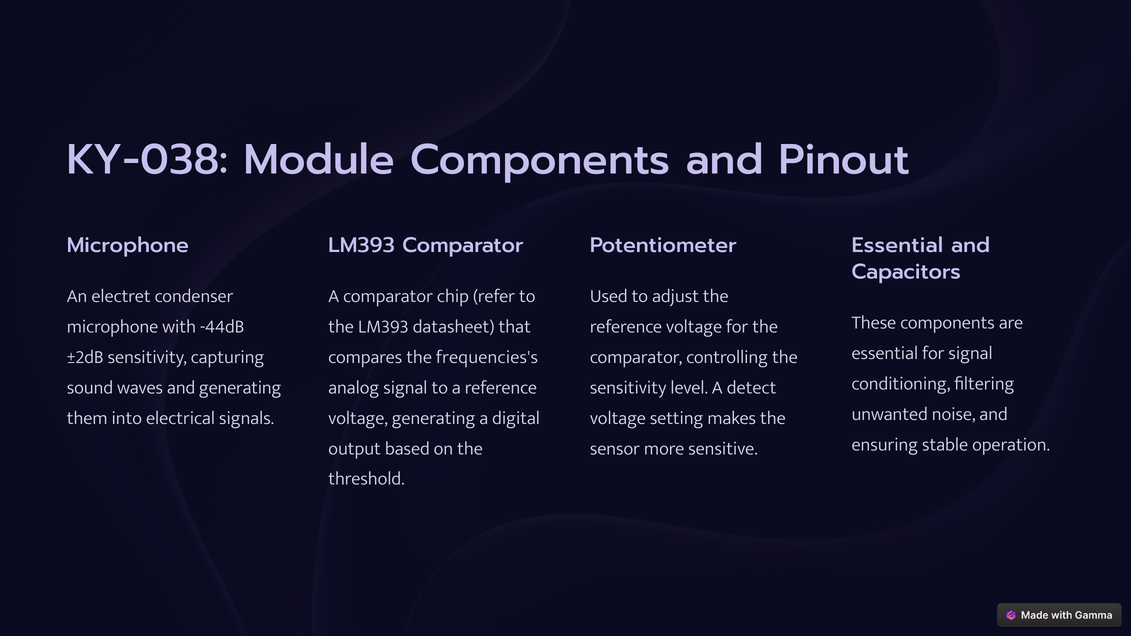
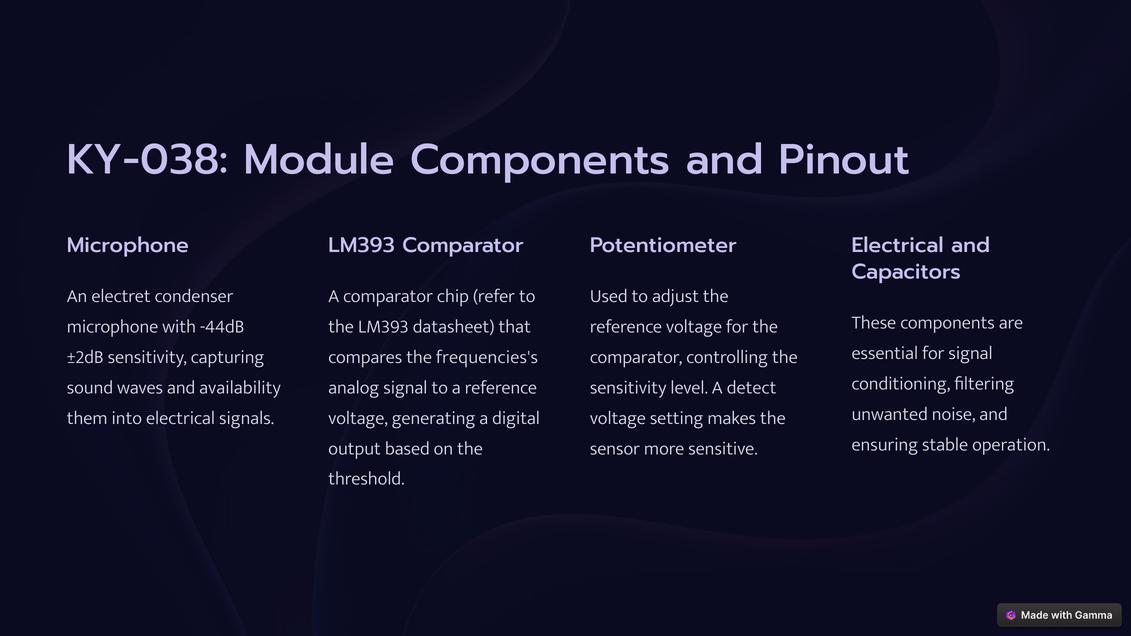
Essential at (897, 246): Essential -> Electrical
and generating: generating -> availability
